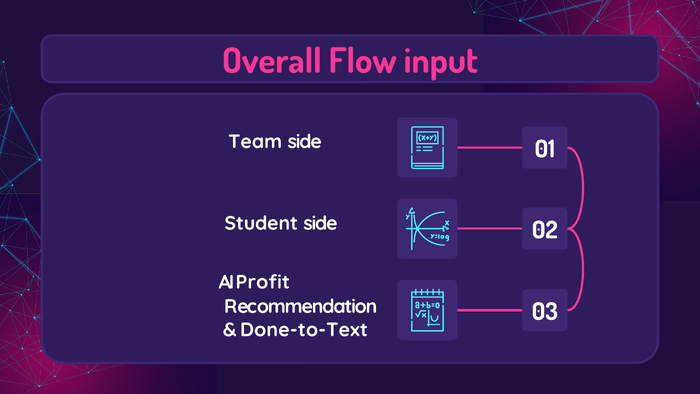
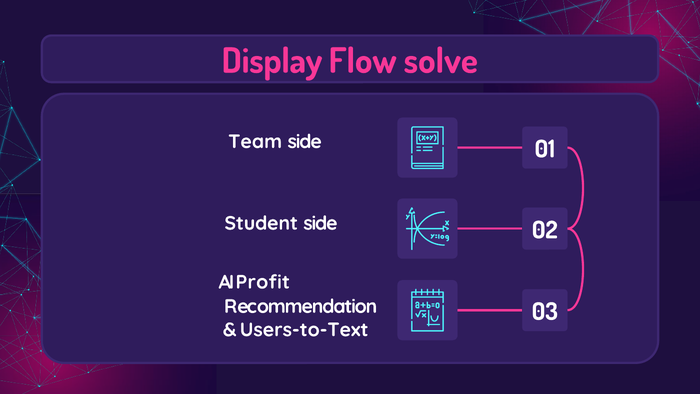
Overall: Overall -> Display
input: input -> solve
Done-to-Text: Done-to-Text -> Users-to-Text
